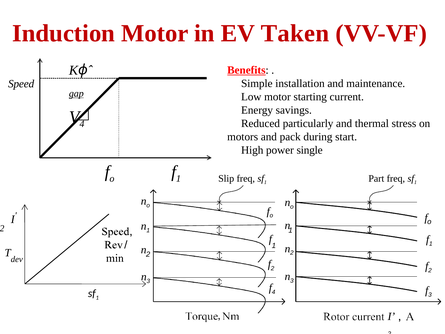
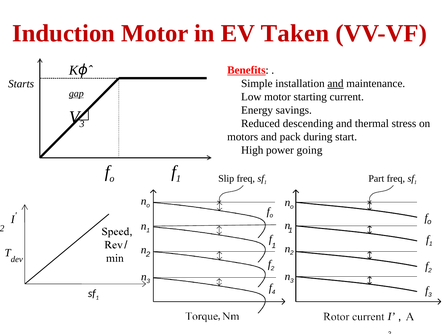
and at (335, 83) underline: none -> present
Speed: Speed -> Starts
4 at (82, 124): 4 -> 3
particularly: particularly -> descending
single: single -> going
